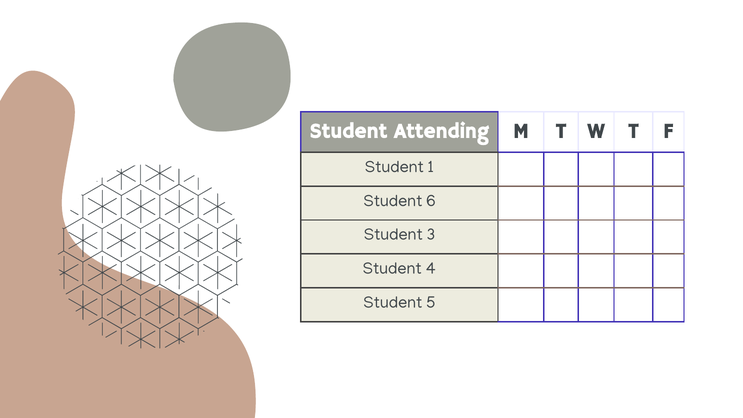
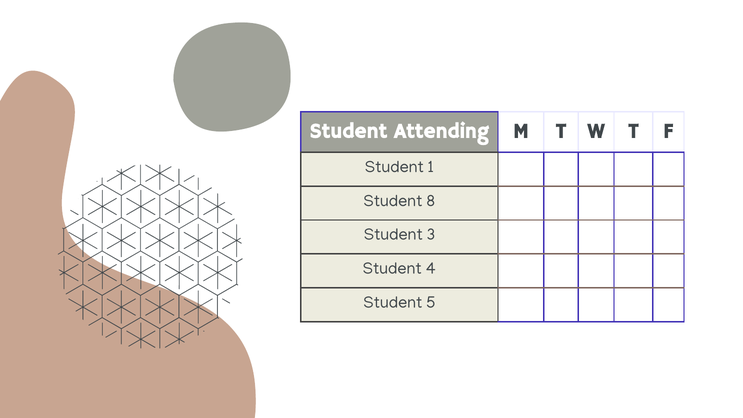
6: 6 -> 8
